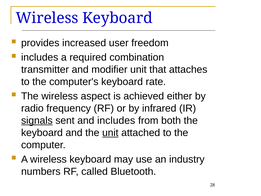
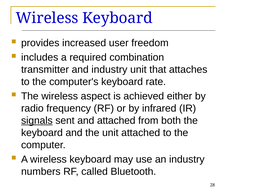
and modifier: modifier -> industry
and includes: includes -> attached
unit at (110, 133) underline: present -> none
